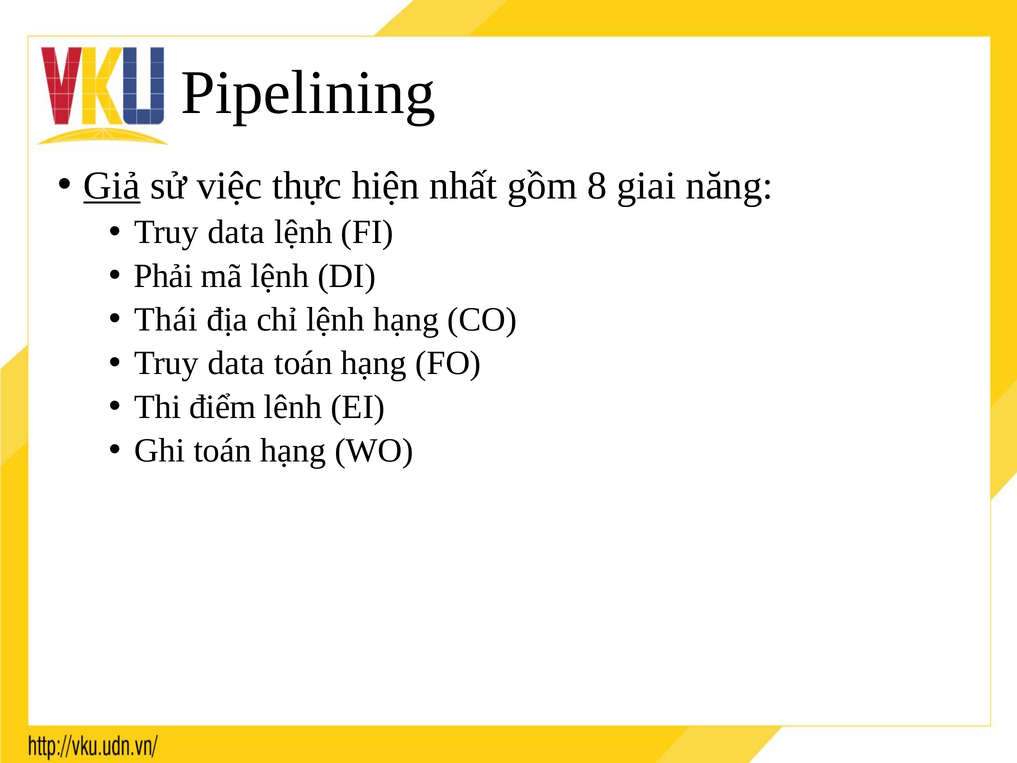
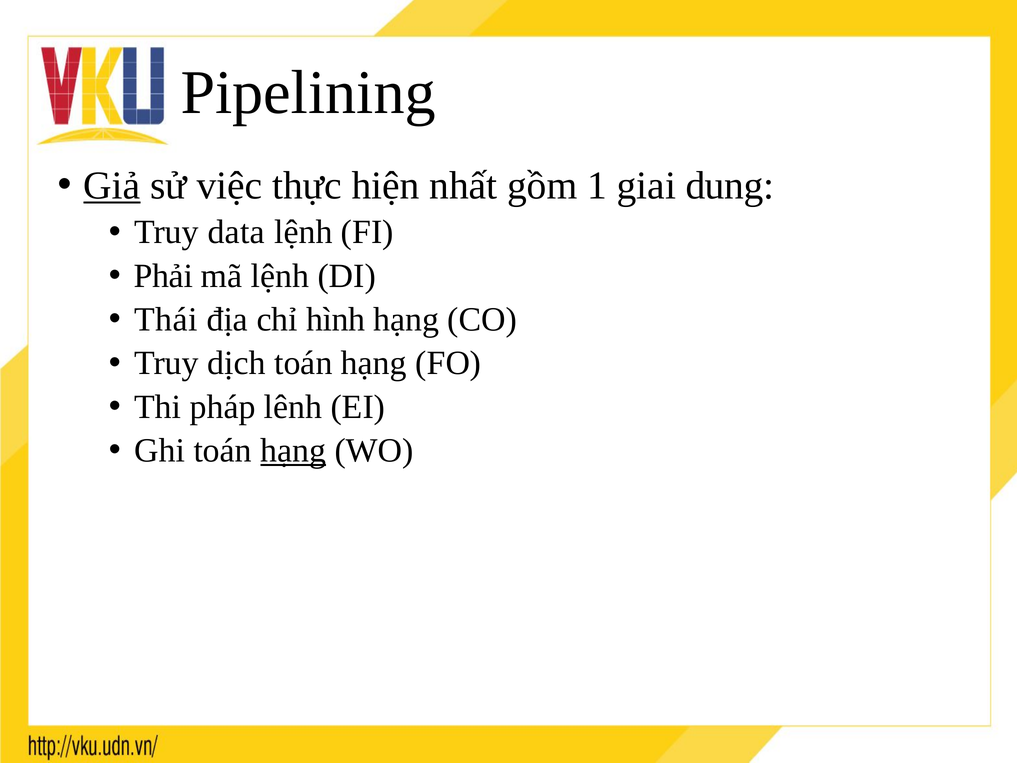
8: 8 -> 1
năng: năng -> dung
chỉ lệnh: lệnh -> hình
data at (236, 363): data -> dịch
điểm: điểm -> pháp
hạng at (293, 450) underline: none -> present
